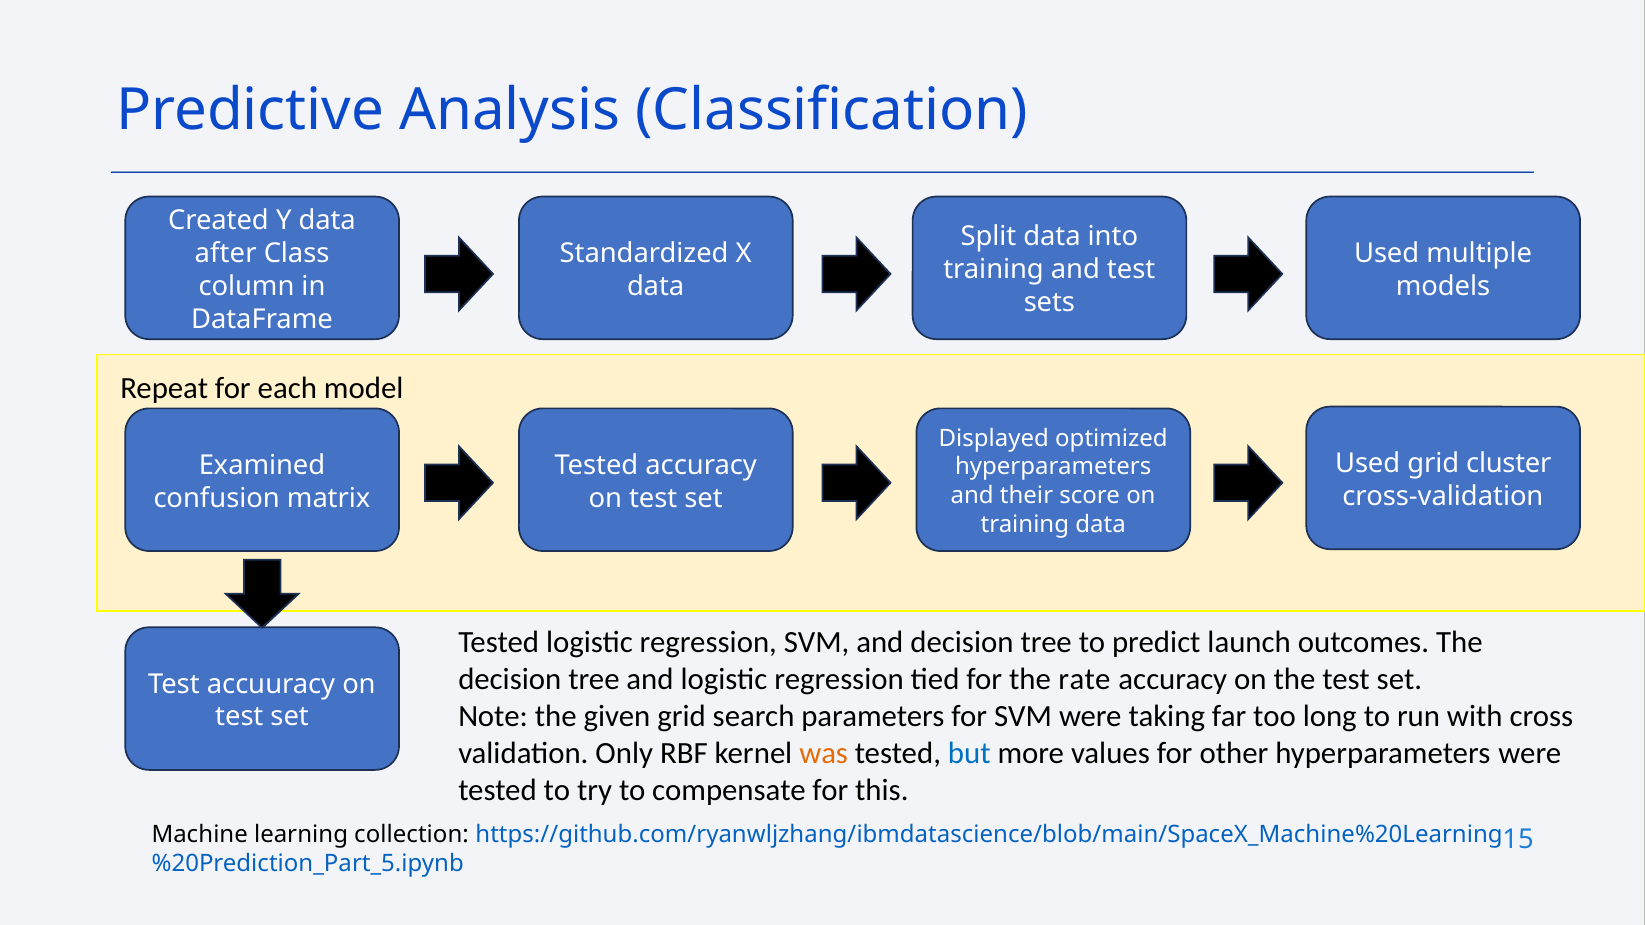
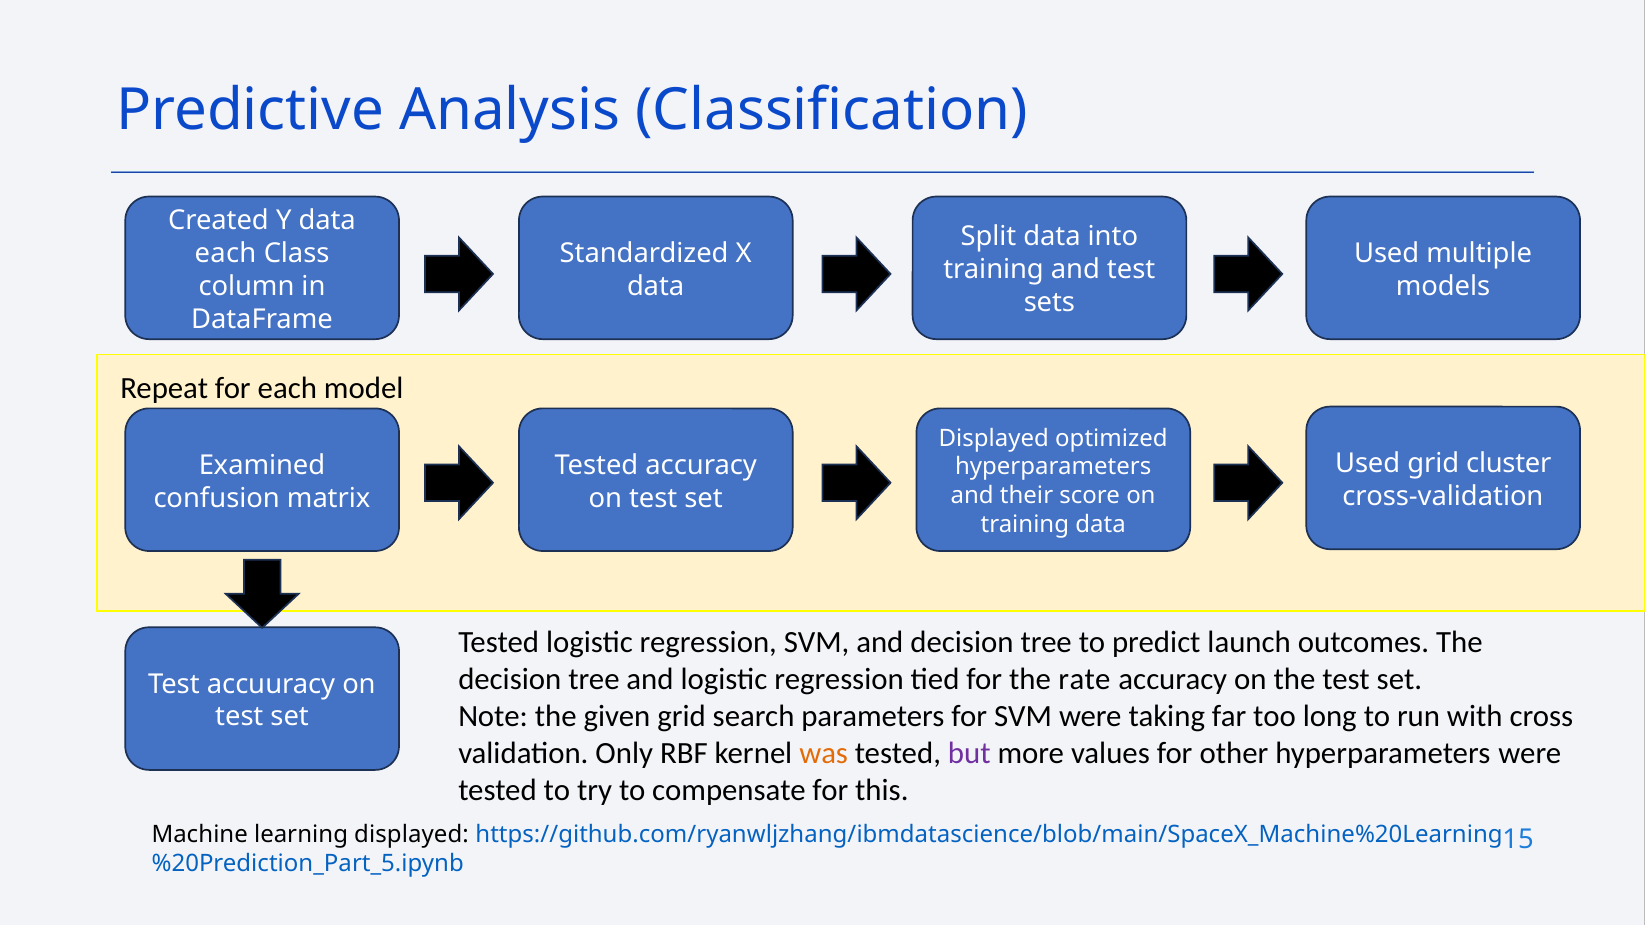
after at (226, 253): after -> each
but colour: blue -> purple
learning collection: collection -> displayed
